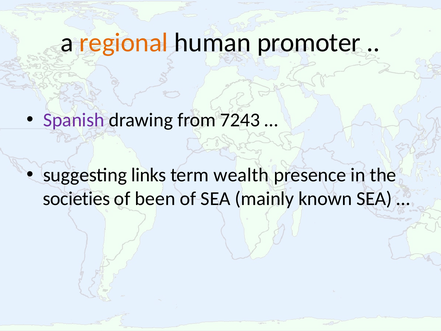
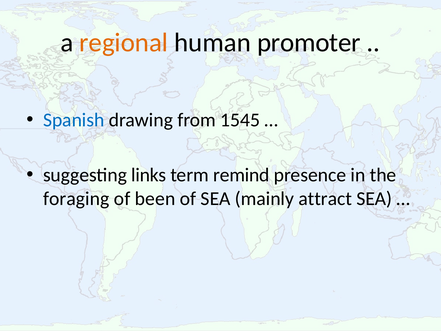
Spanish colour: purple -> blue
7243: 7243 -> 1545
wealth: wealth -> remind
societies: societies -> foraging
known: known -> attract
